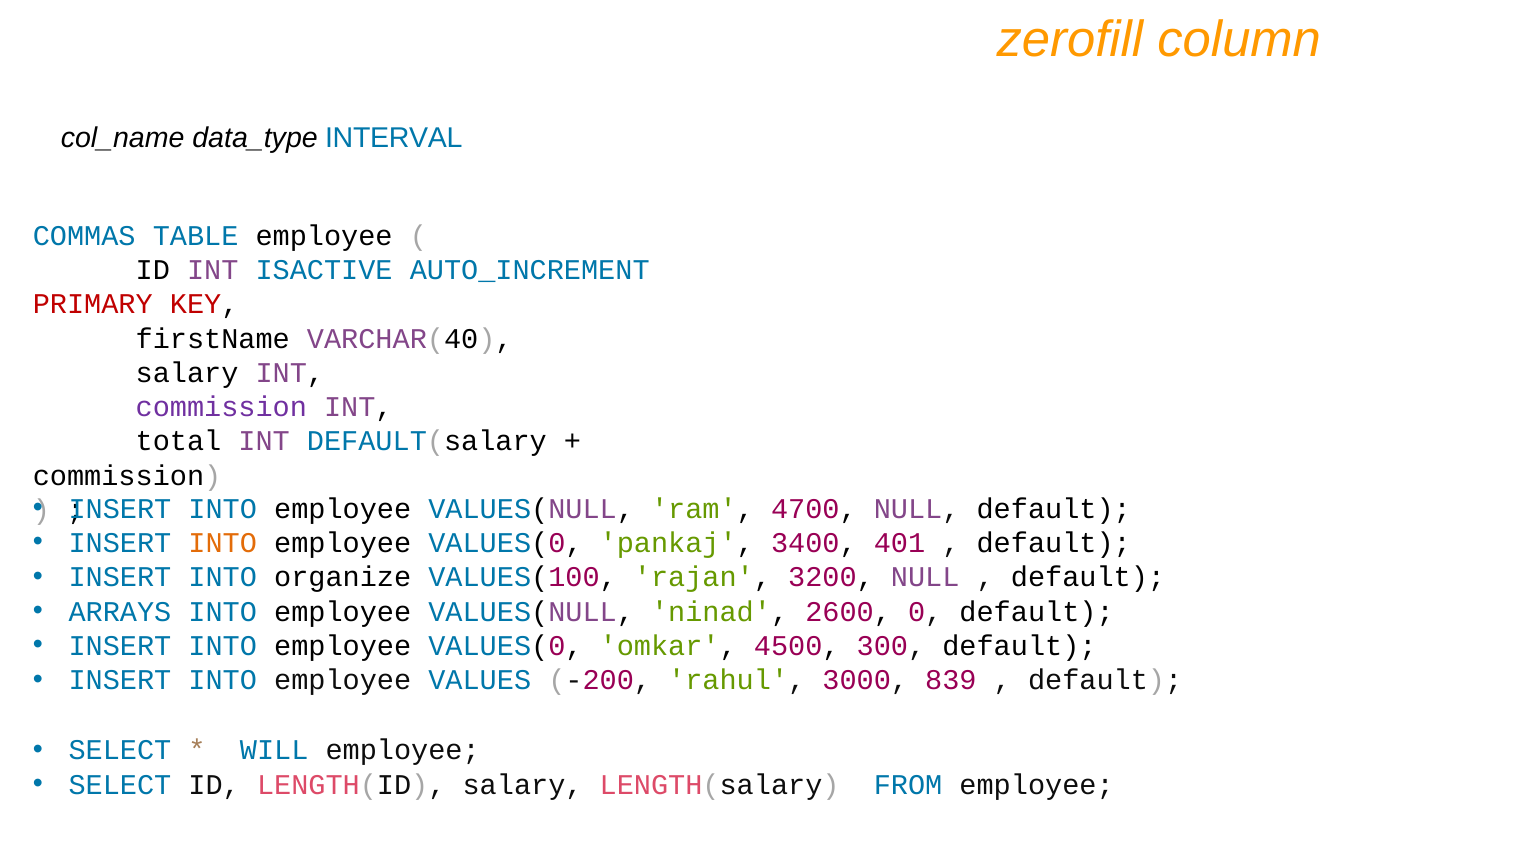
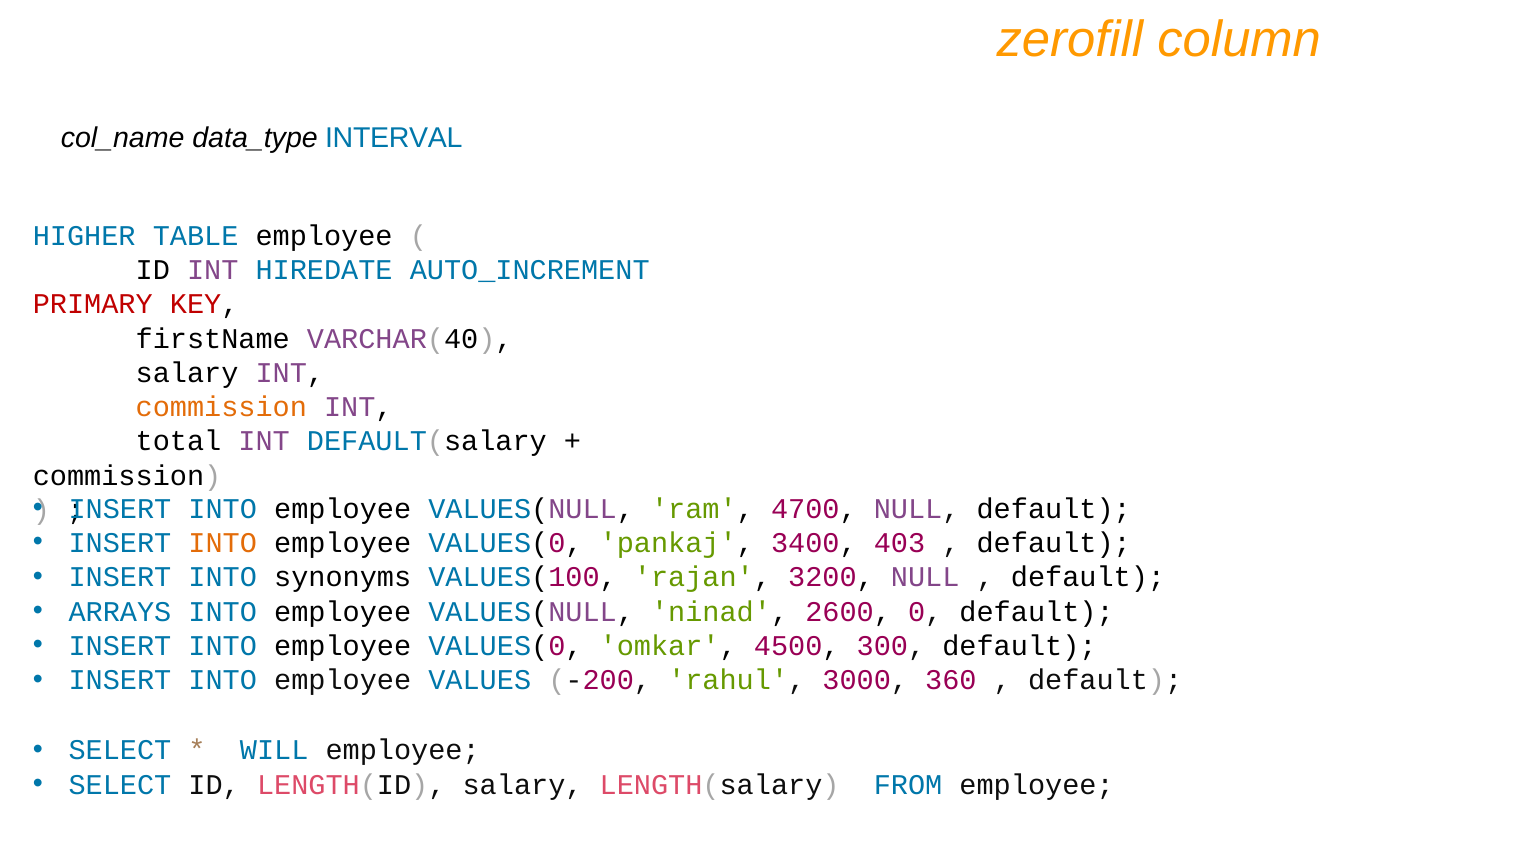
COMMAS: COMMAS -> HIGHER
ISACTIVE: ISACTIVE -> HIREDATE
commission at (221, 407) colour: purple -> orange
401: 401 -> 403
organize: organize -> synonyms
839: 839 -> 360
